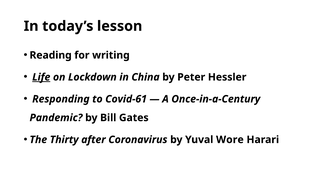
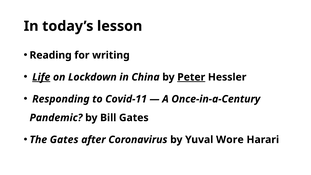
Peter underline: none -> present
Covid-61: Covid-61 -> Covid-11
The Thirty: Thirty -> Gates
